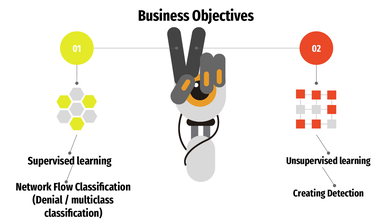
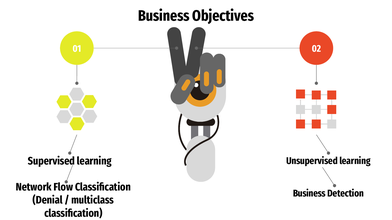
Creating at (309, 194): Creating -> Business
